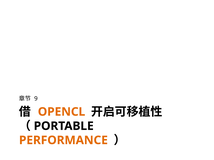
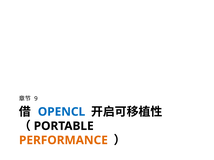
OPENCL colour: orange -> blue
